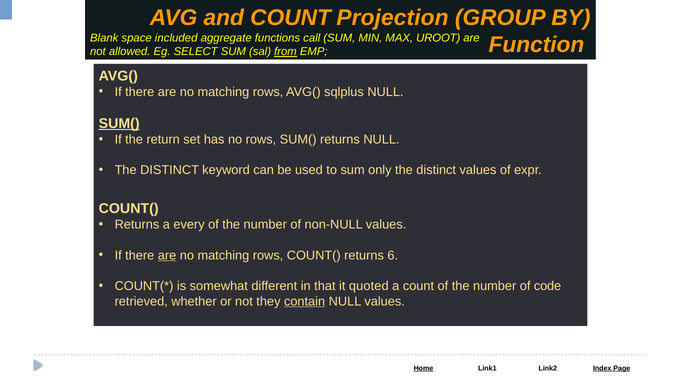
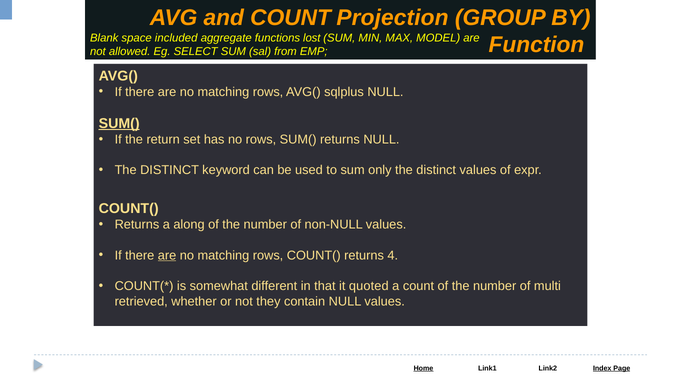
call: call -> lost
UROOT: UROOT -> MODEL
from underline: present -> none
every: every -> along
6: 6 -> 4
code: code -> multi
contain underline: present -> none
